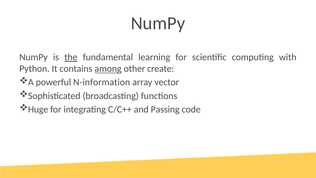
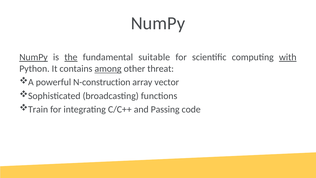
NumPy at (33, 57) underline: none -> present
learning: learning -> suitable
with underline: none -> present
create: create -> threat
N-information: N-information -> N-construction
Huge: Huge -> Train
